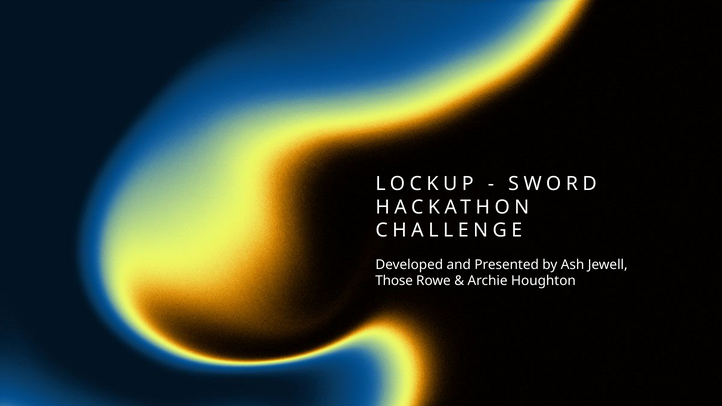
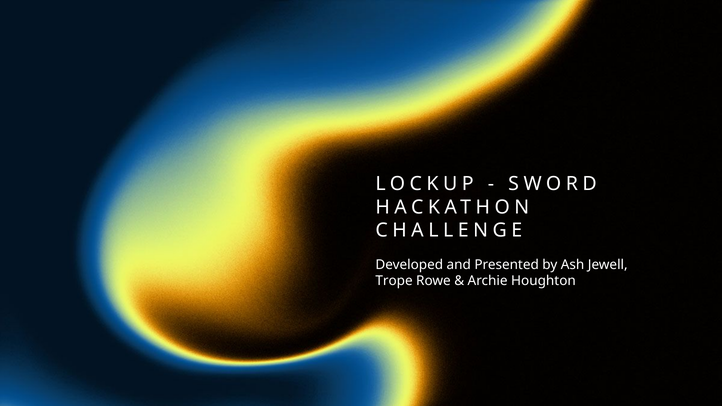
Those: Those -> Trope
